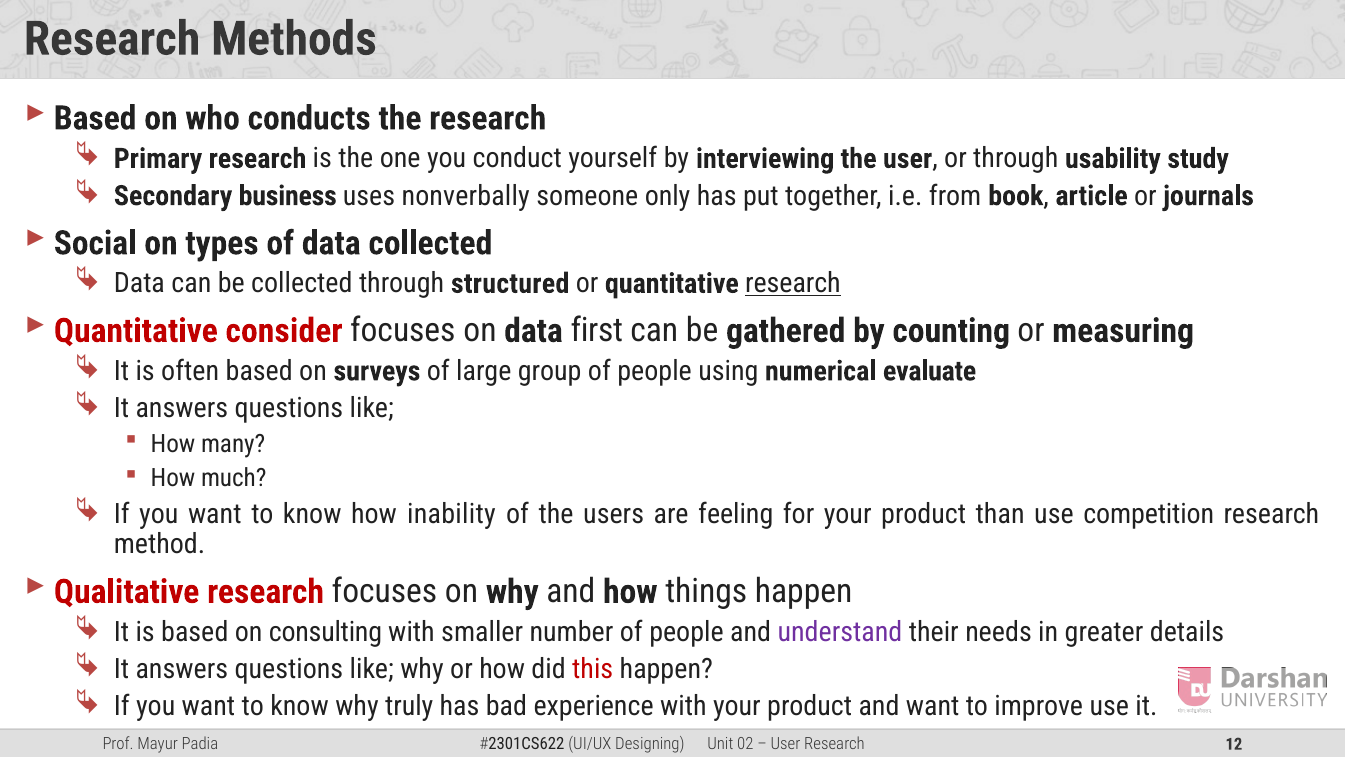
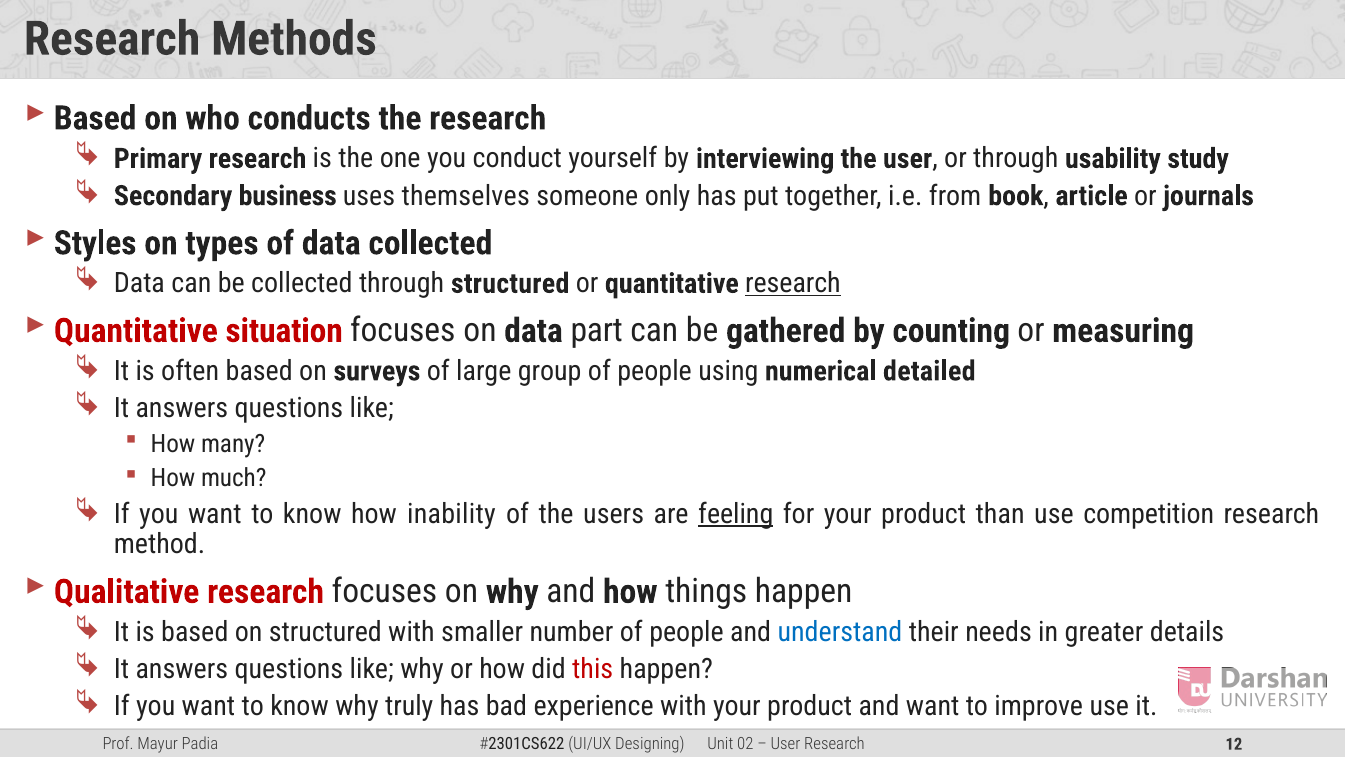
nonverbally: nonverbally -> themselves
Social: Social -> Styles
consider: consider -> situation
first: first -> part
evaluate: evaluate -> detailed
feeling underline: none -> present
on consulting: consulting -> structured
understand colour: purple -> blue
